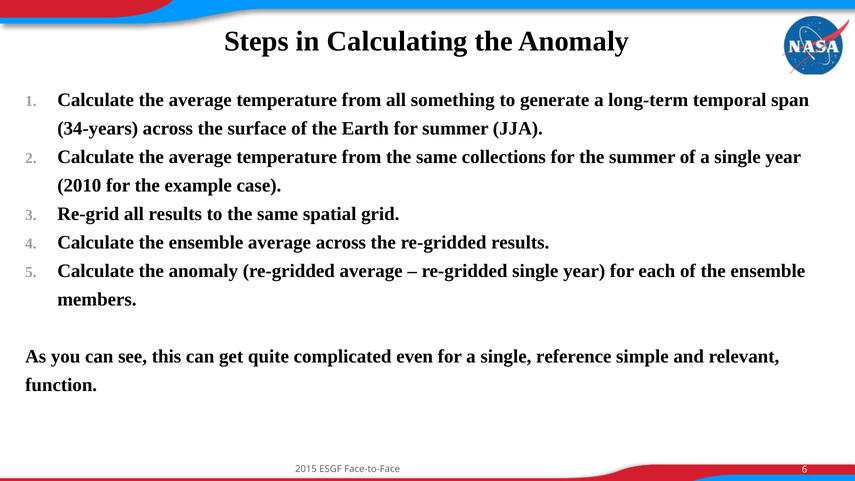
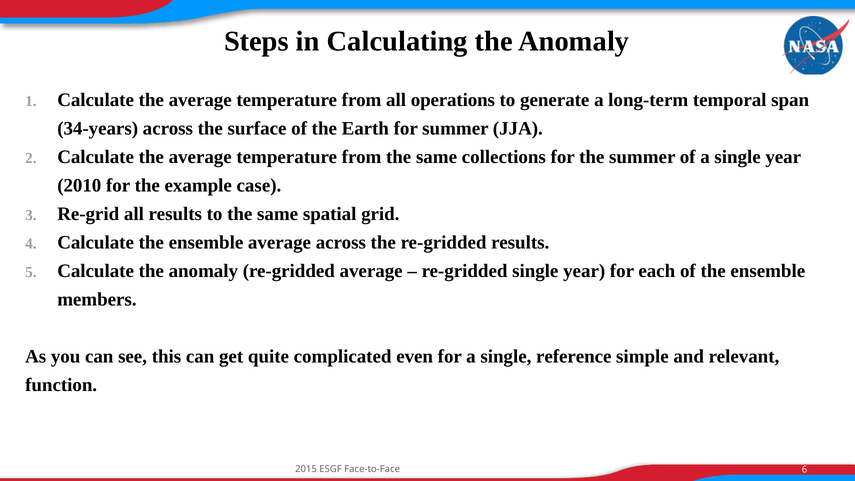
something: something -> operations
